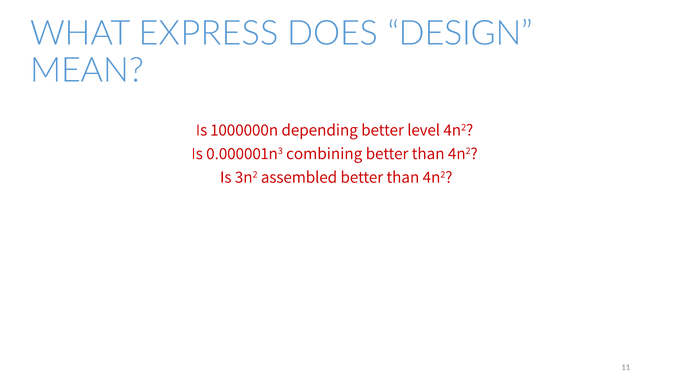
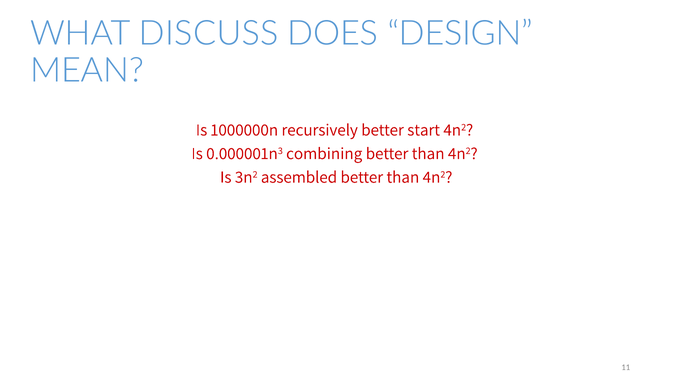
EXPRESS: EXPRESS -> DISCUSS
depending: depending -> recursively
level: level -> start
